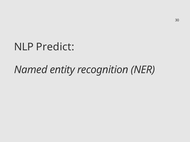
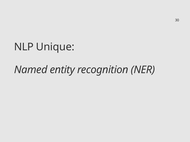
Predict: Predict -> Unique
